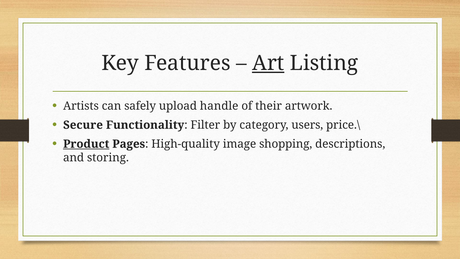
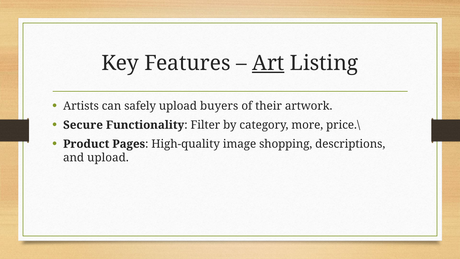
handle: handle -> buyers
users: users -> more
Product underline: present -> none
and storing: storing -> upload
